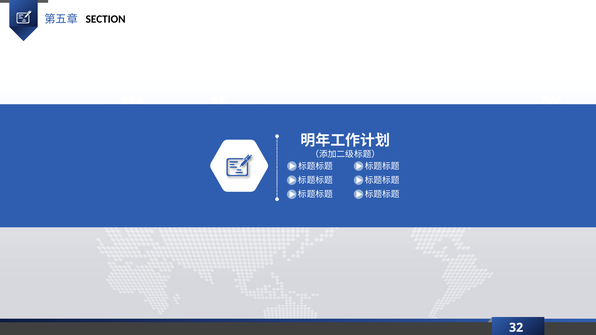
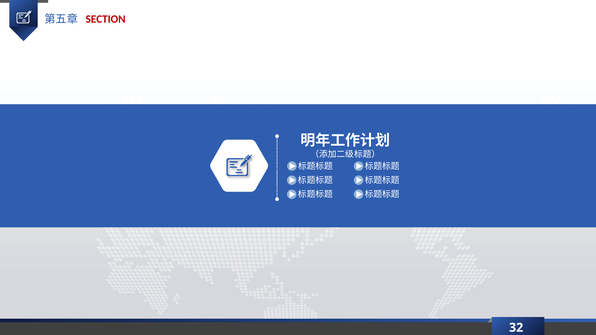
SECTION colour: black -> red
